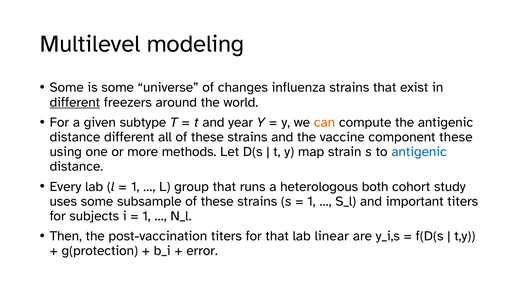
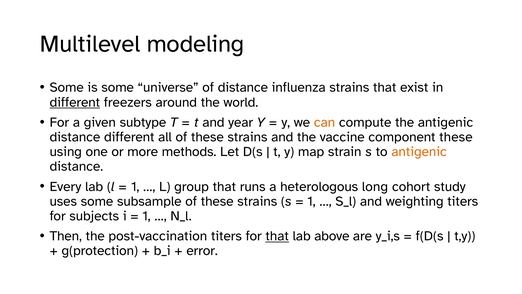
of changes: changes -> distance
antigenic at (419, 152) colour: blue -> orange
both: both -> long
important: important -> weighting
that at (277, 236) underline: none -> present
linear: linear -> above
